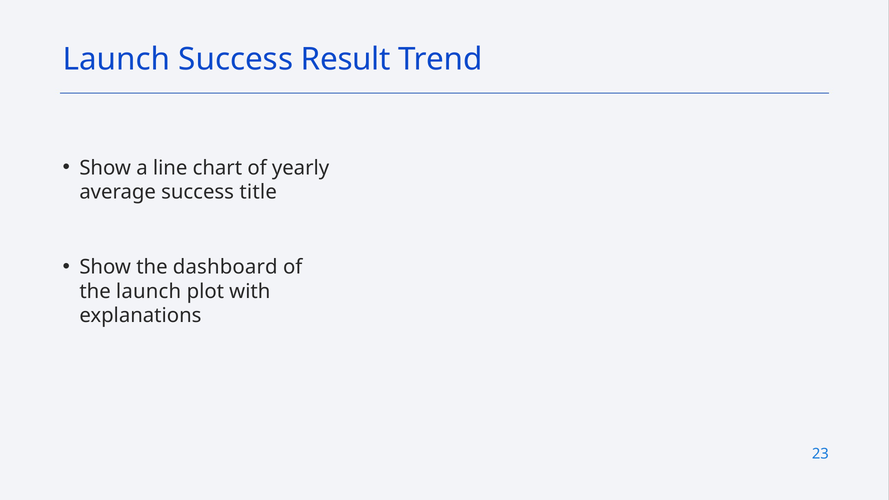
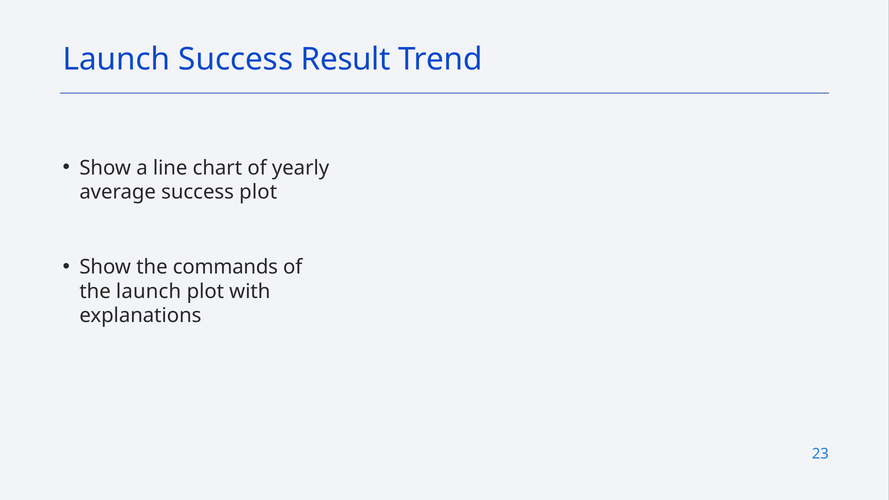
success title: title -> plot
dashboard: dashboard -> commands
